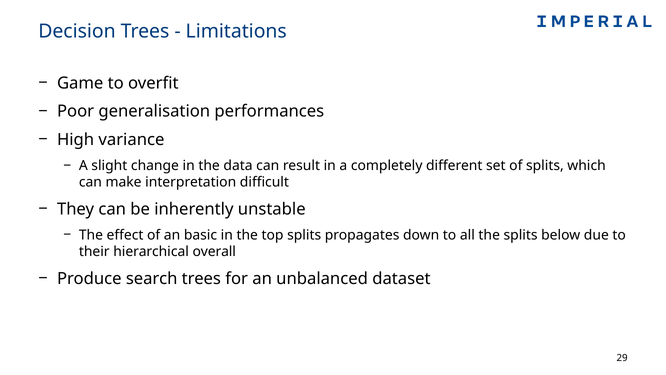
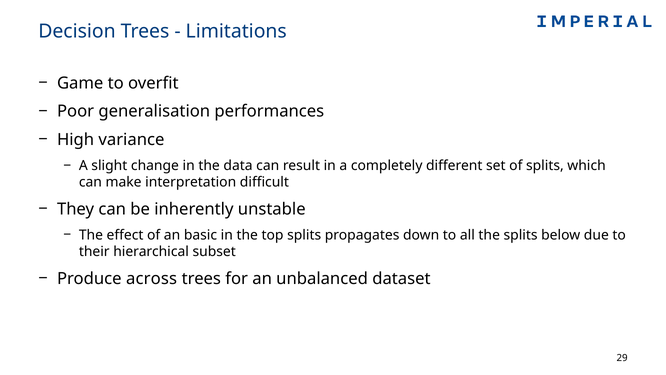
overall: overall -> subset
search: search -> across
